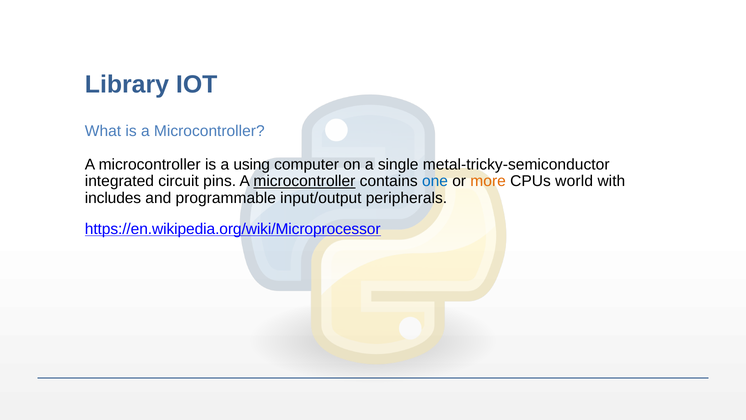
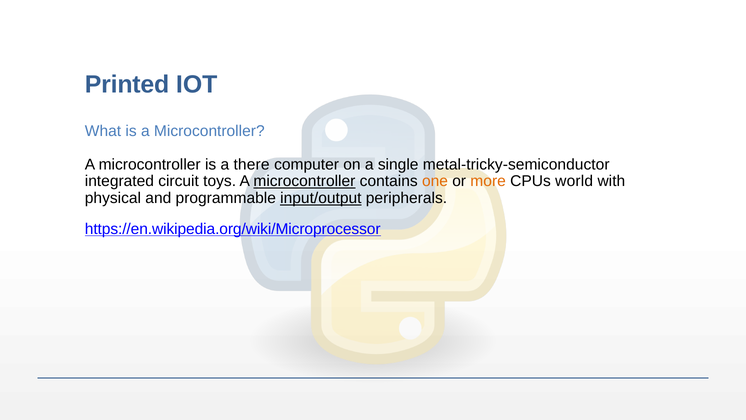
Library: Library -> Printed
using: using -> there
pins: pins -> toys
one colour: blue -> orange
includes: includes -> physical
input/output underline: none -> present
